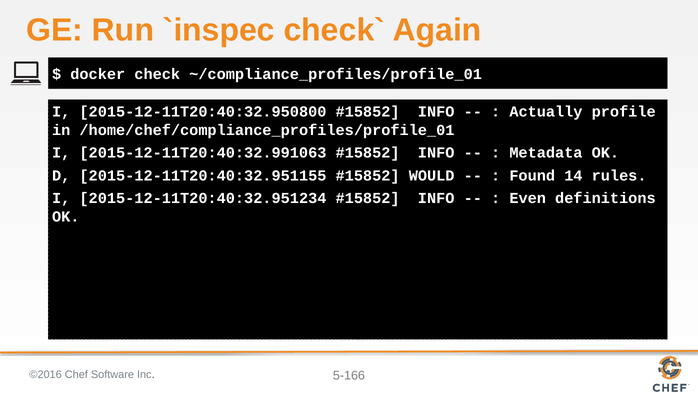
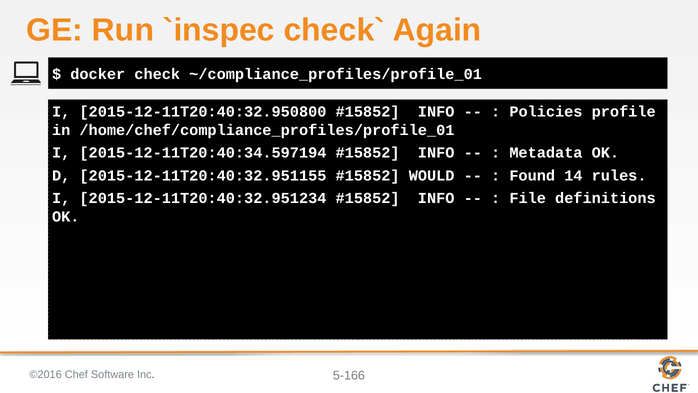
Actually: Actually -> Policies
2015-12-11T20:40:32.991063: 2015-12-11T20:40:32.991063 -> 2015-12-11T20:40:34.597194
Even: Even -> File
